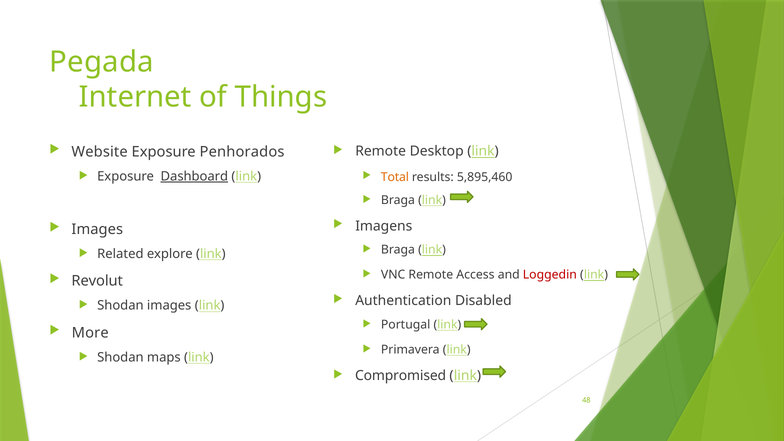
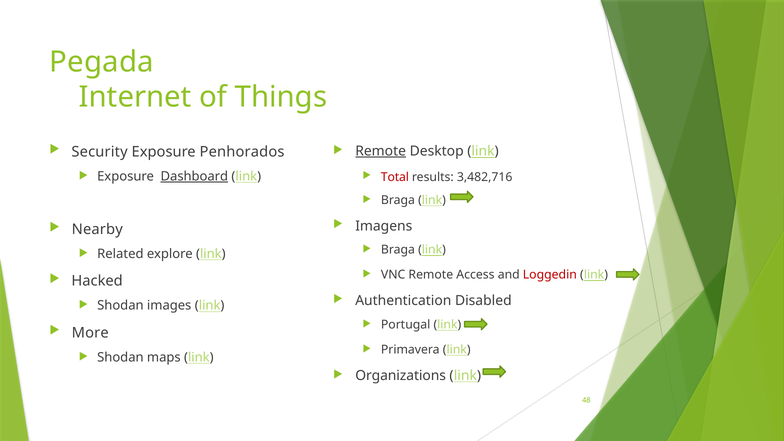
Website: Website -> Security
Remote at (381, 151) underline: none -> present
Total colour: orange -> red
5,895,460: 5,895,460 -> 3,482,716
Images at (97, 229): Images -> Nearby
Revolut: Revolut -> Hacked
Compromised: Compromised -> Organizations
